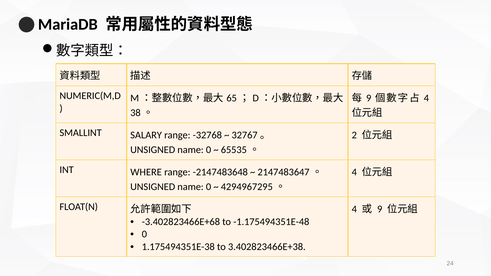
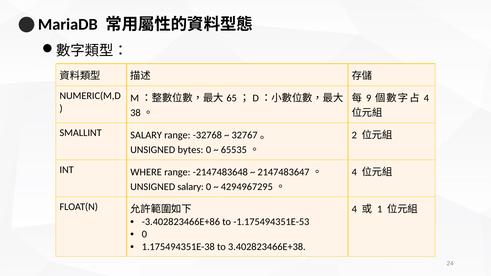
name at (191, 150): name -> bytes
name at (191, 187): name -> salary
9 at (380, 209): 9 -> 1
-3.402823466E+68: -3.402823466E+68 -> -3.402823466E+86
-1.175494351E-48: -1.175494351E-48 -> -1.175494351E-53
